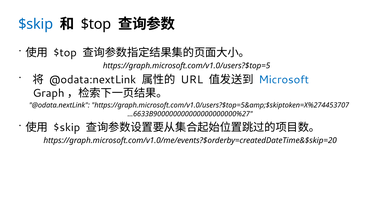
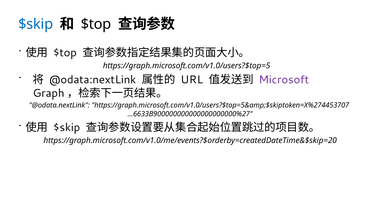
Microsoft colour: blue -> purple
